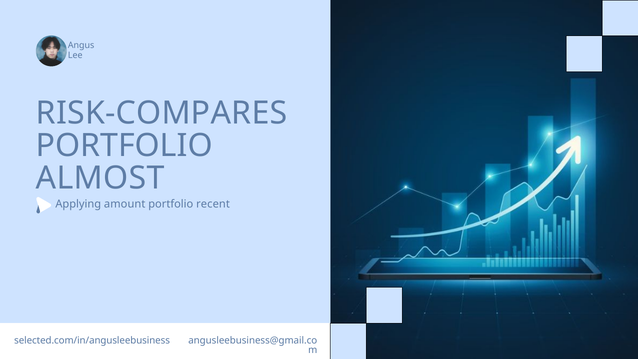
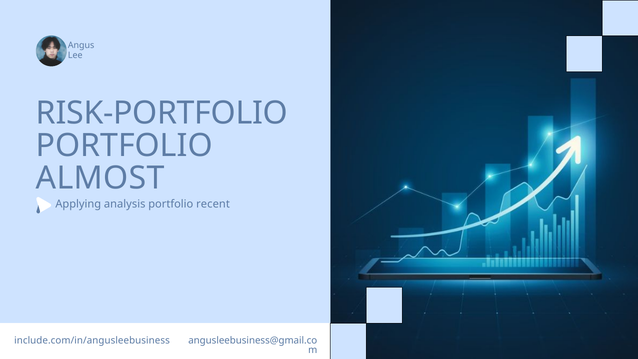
RISK-COMPARES: RISK-COMPARES -> RISK-PORTFOLIO
amount: amount -> analysis
selected.com/in/angusleebusiness: selected.com/in/angusleebusiness -> include.com/in/angusleebusiness
